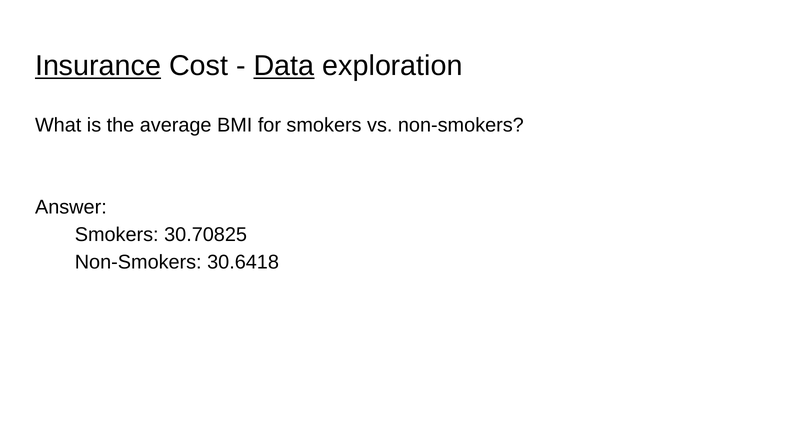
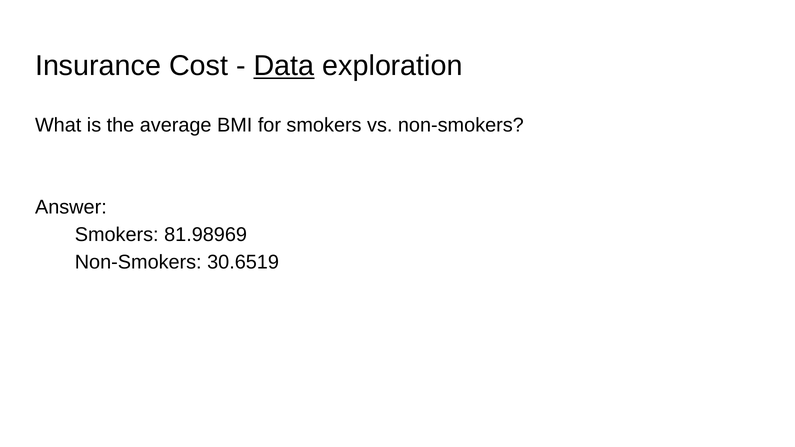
Insurance underline: present -> none
30.70825: 30.70825 -> 81.98969
30.6418: 30.6418 -> 30.6519
